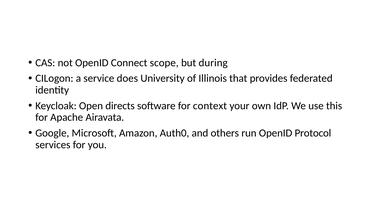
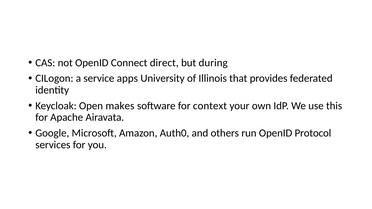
scope: scope -> direct
does: does -> apps
directs: directs -> makes
